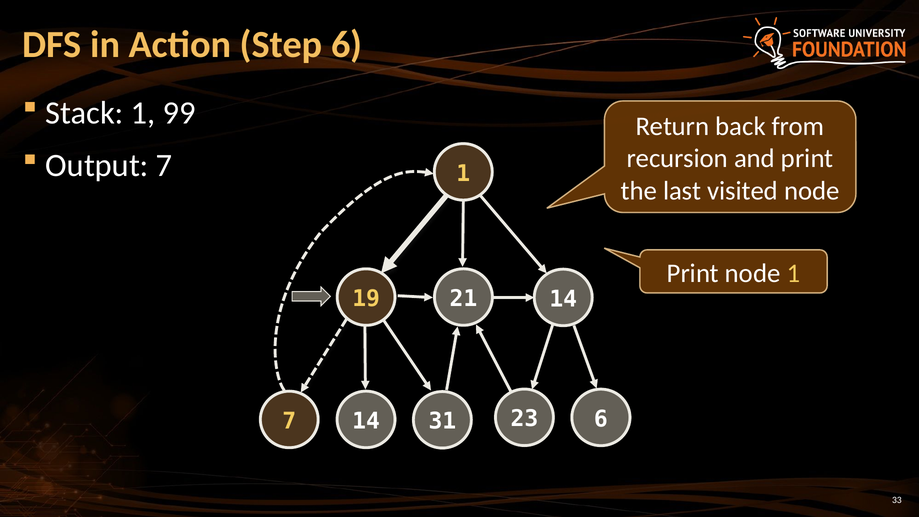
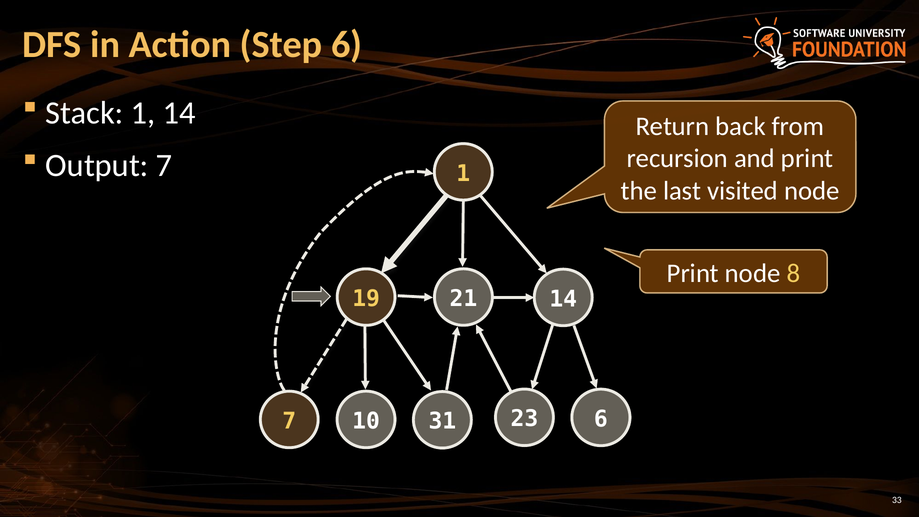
Stack 1 99: 99 -> 14
Print node 1: 1 -> 8
7 14: 14 -> 10
